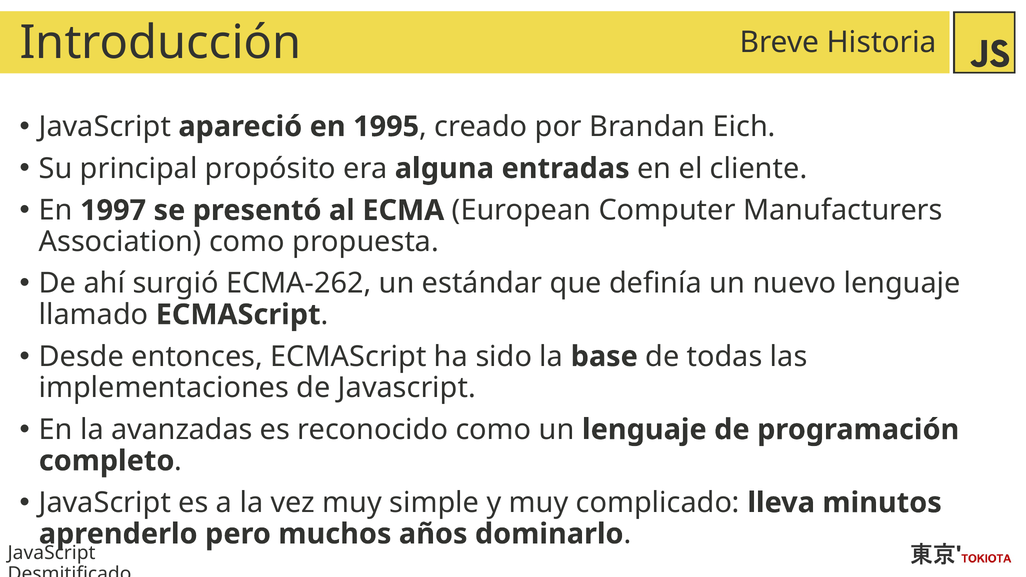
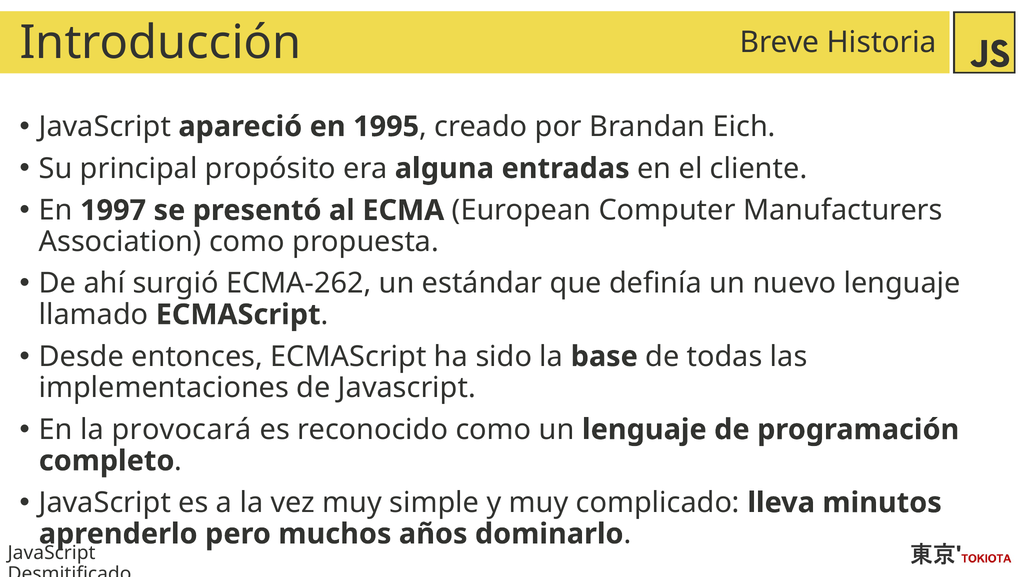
avanzadas: avanzadas -> provocará
